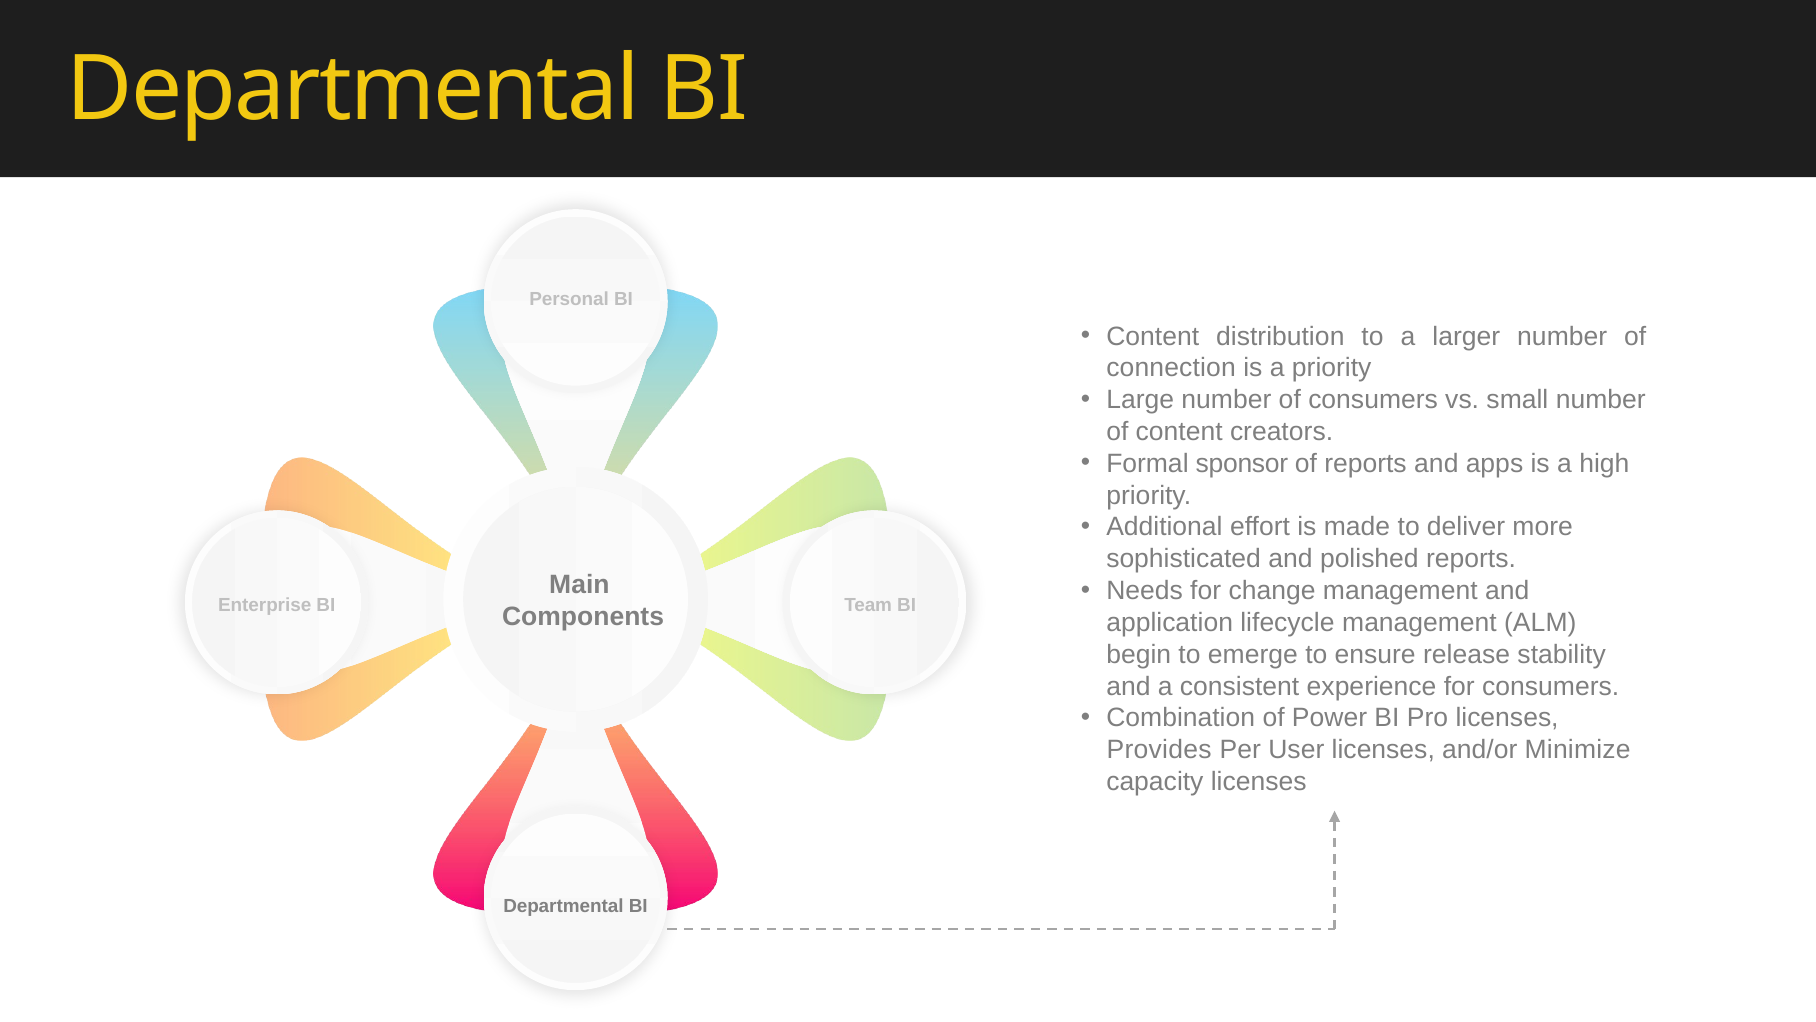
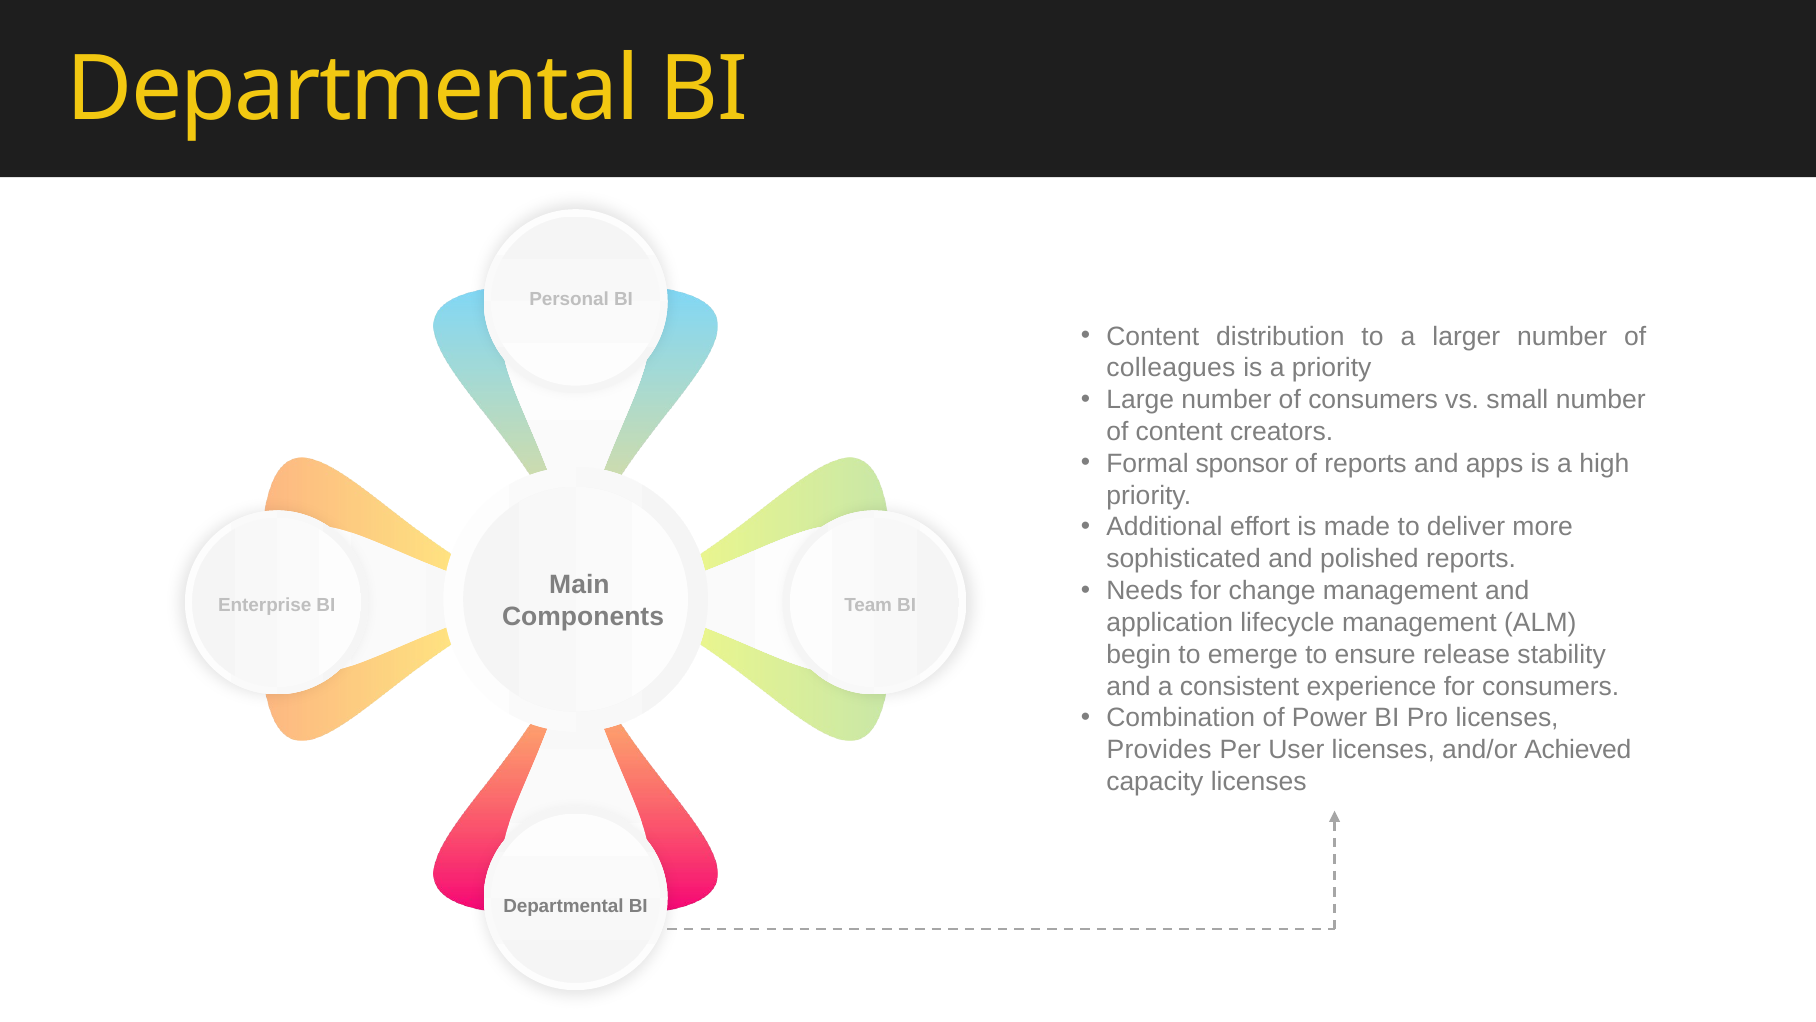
connection: connection -> colleagues
Minimize: Minimize -> Achieved
